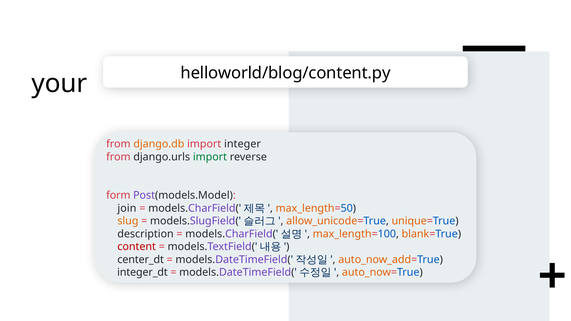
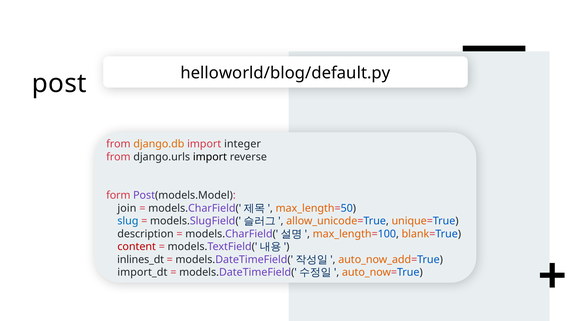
helloworld/blog/content.py: helloworld/blog/content.py -> helloworld/blog/default.py
your: your -> post
import at (210, 157) colour: green -> black
slug colour: orange -> blue
center_dt: center_dt -> inlines_dt
integer_dt: integer_dt -> import_dt
